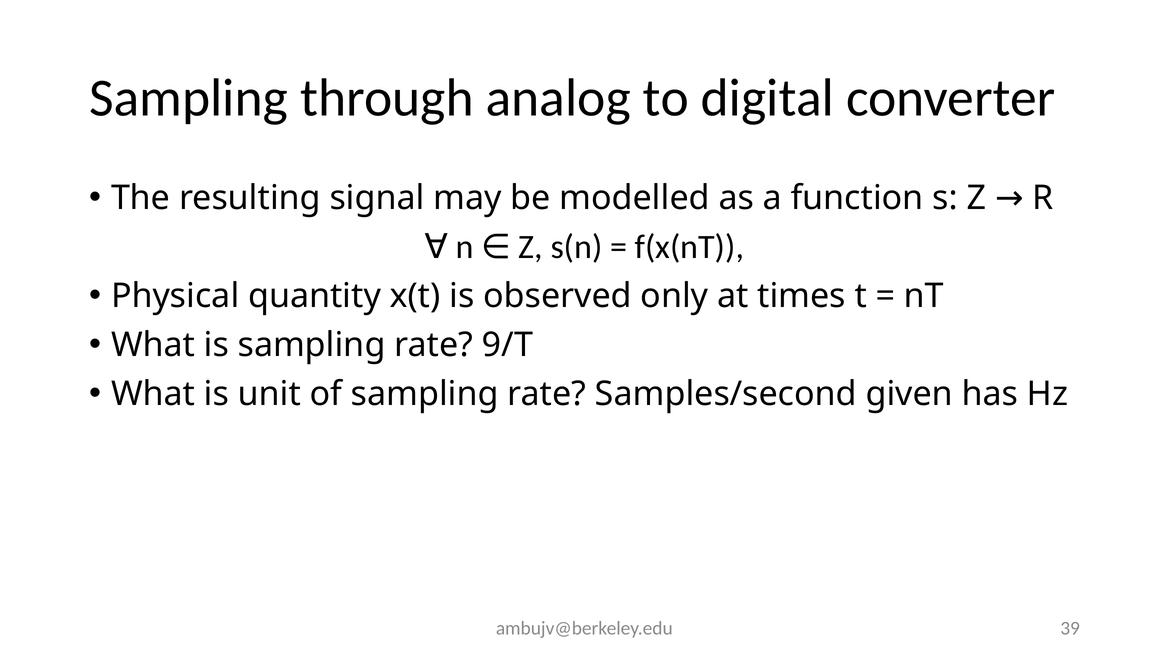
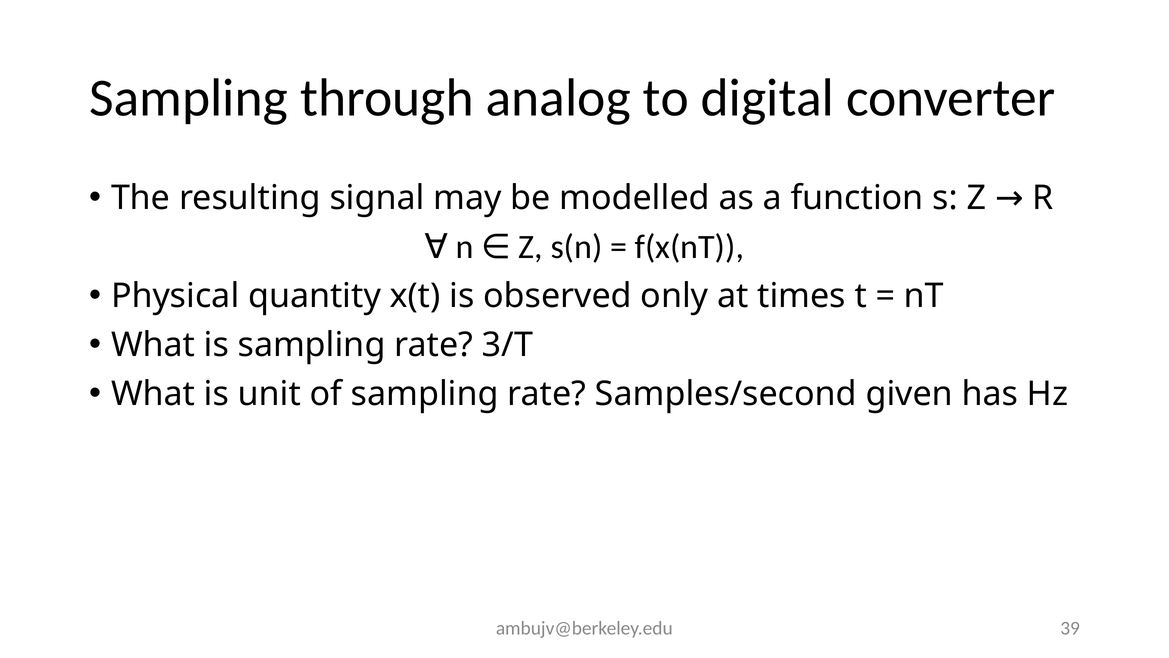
9/T: 9/T -> 3/T
